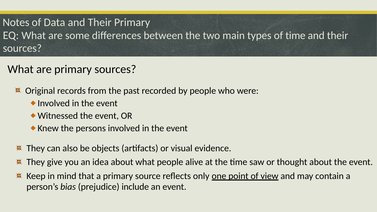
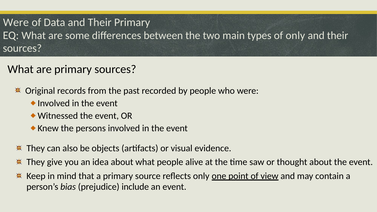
Notes at (16, 22): Notes -> Were
of time: time -> only
